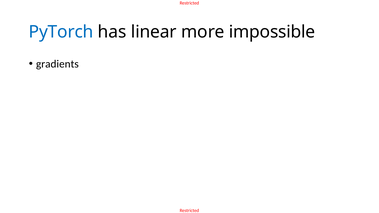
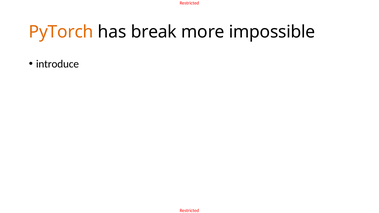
PyTorch colour: blue -> orange
linear: linear -> break
gradients: gradients -> introduce
